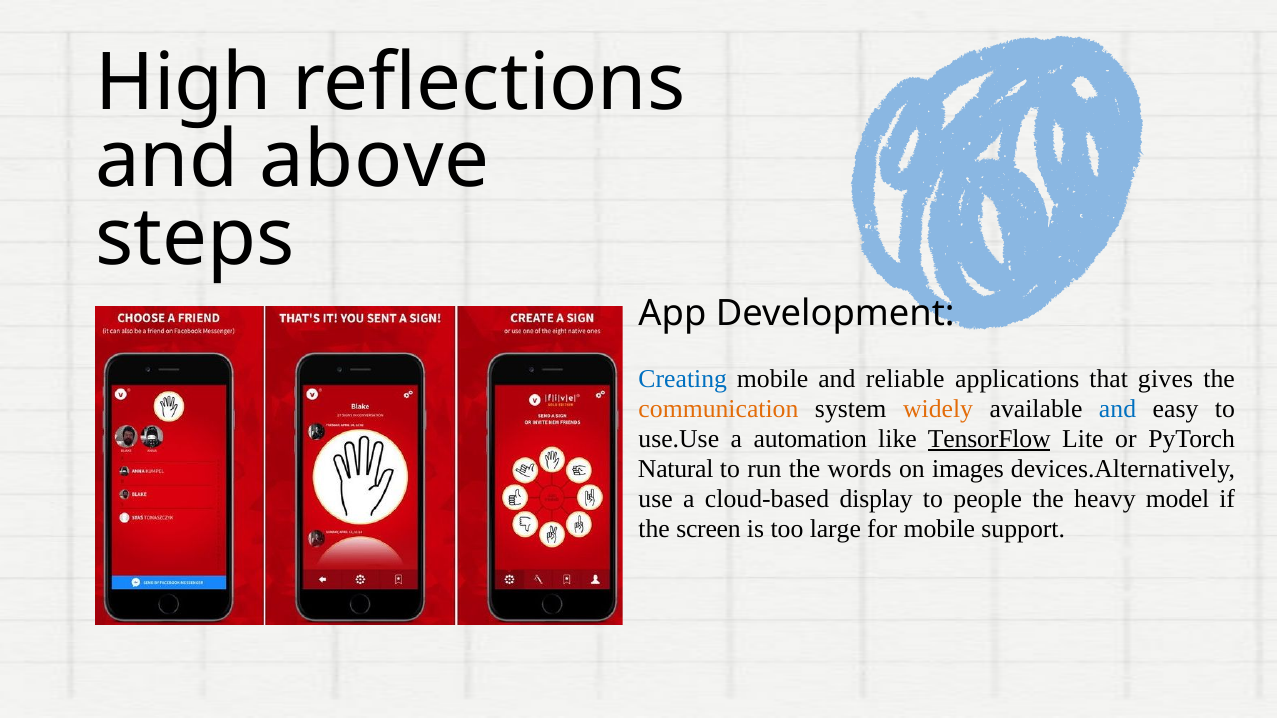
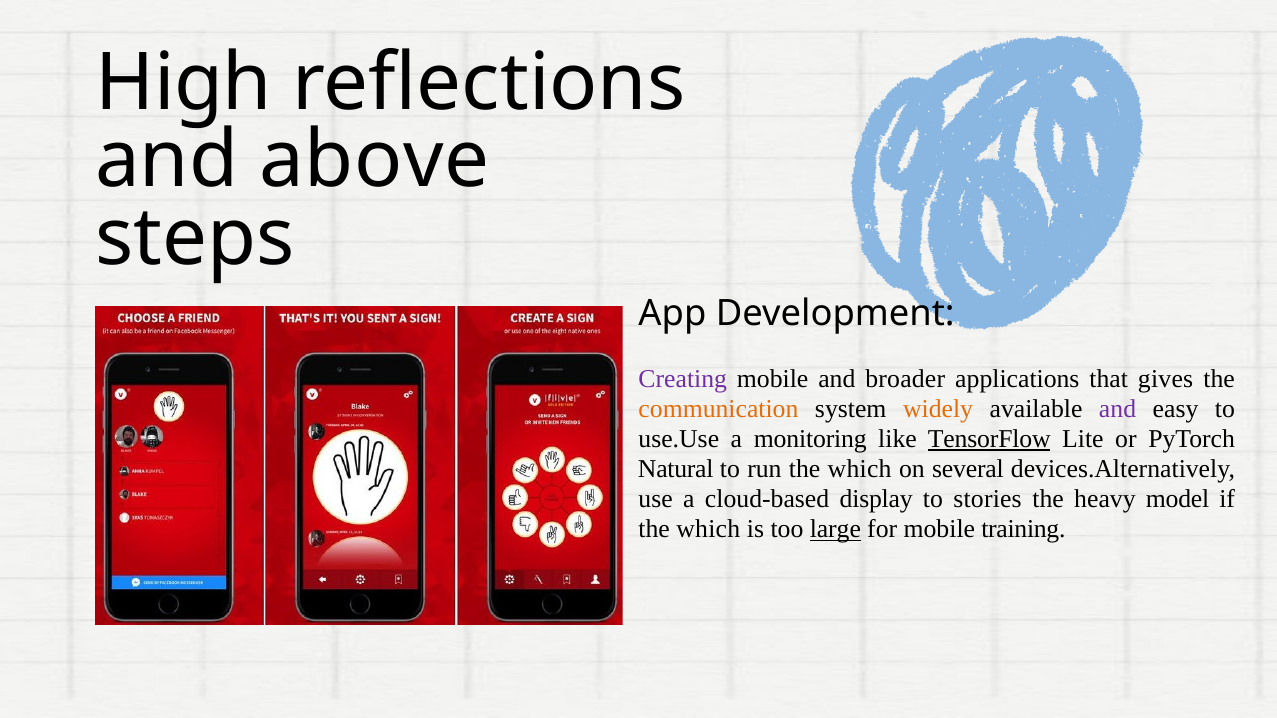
Creating colour: blue -> purple
reliable: reliable -> broader
and at (1118, 409) colour: blue -> purple
automation: automation -> monitoring
run the words: words -> which
images: images -> several
people: people -> stories
screen at (709, 530): screen -> which
large underline: none -> present
support: support -> training
